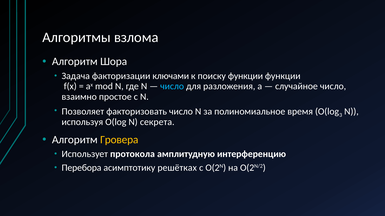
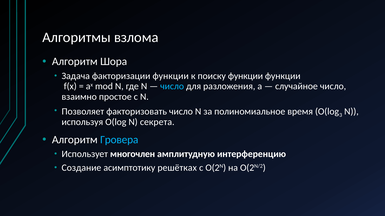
факторизации ключами: ключами -> функции
Гровера colour: yellow -> light blue
протокола: протокола -> многочлен
Перебора: Перебора -> Создание
